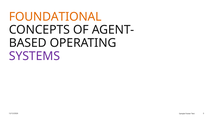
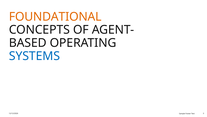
SYSTEMS colour: purple -> blue
